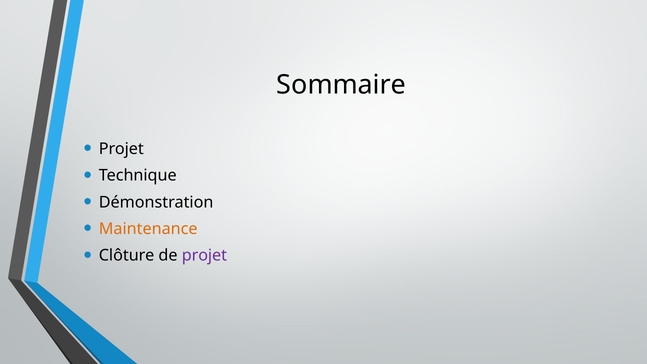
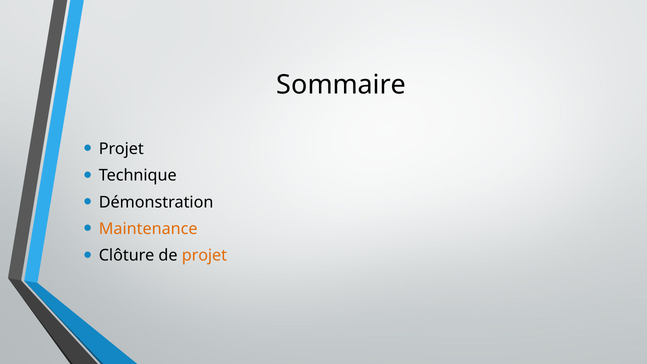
projet at (204, 256) colour: purple -> orange
